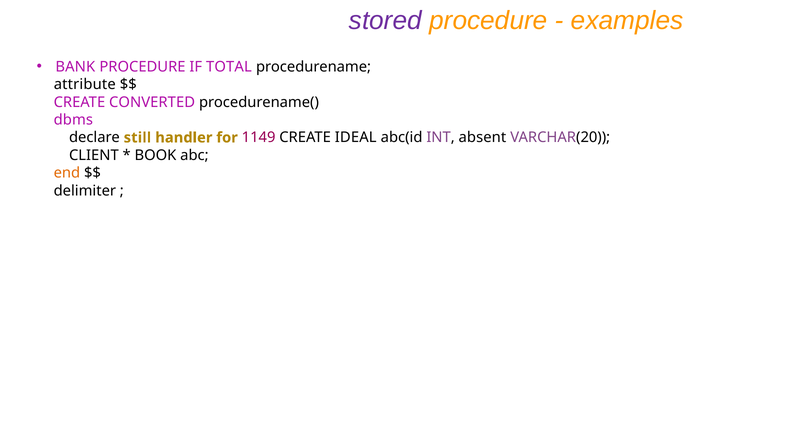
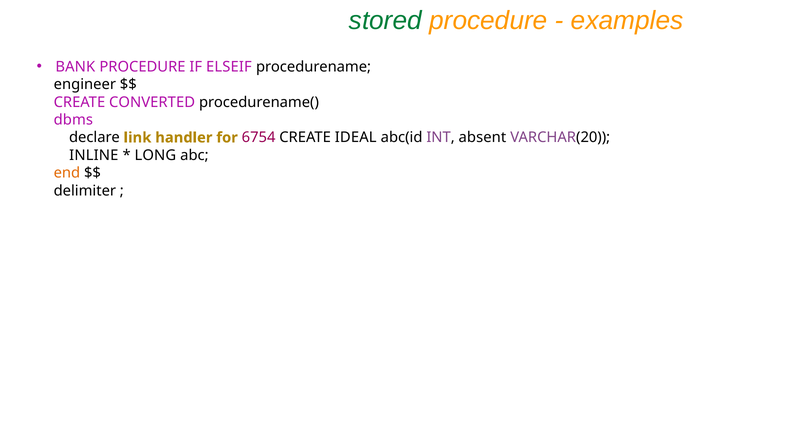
stored colour: purple -> green
TOTAL: TOTAL -> ELSEIF
attribute: attribute -> engineer
still: still -> link
1149: 1149 -> 6754
CLIENT: CLIENT -> INLINE
BOOK: BOOK -> LONG
